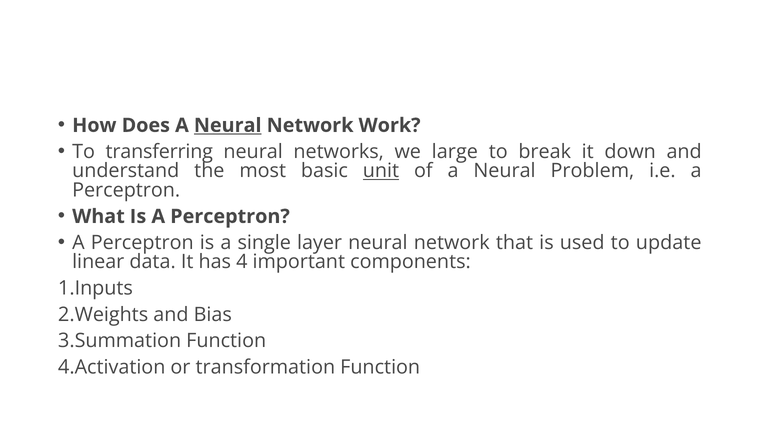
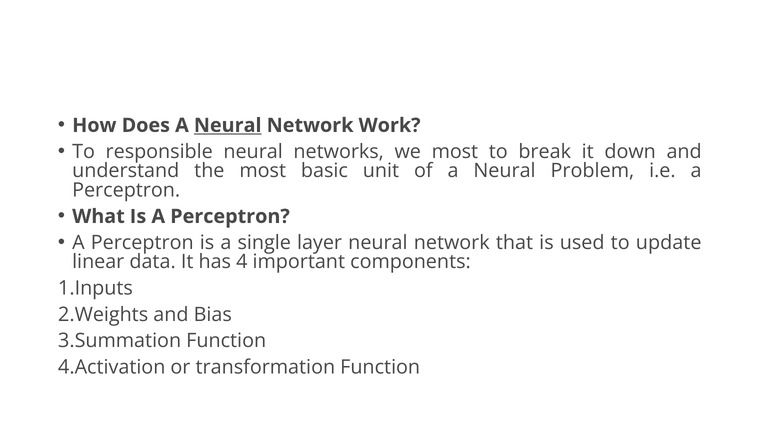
transferring: transferring -> responsible
we large: large -> most
unit underline: present -> none
